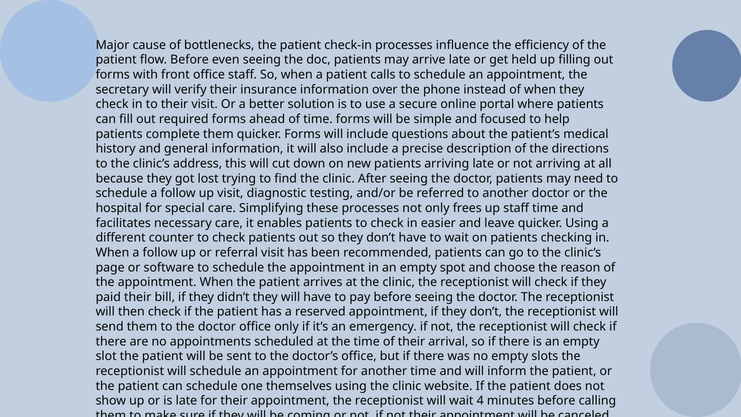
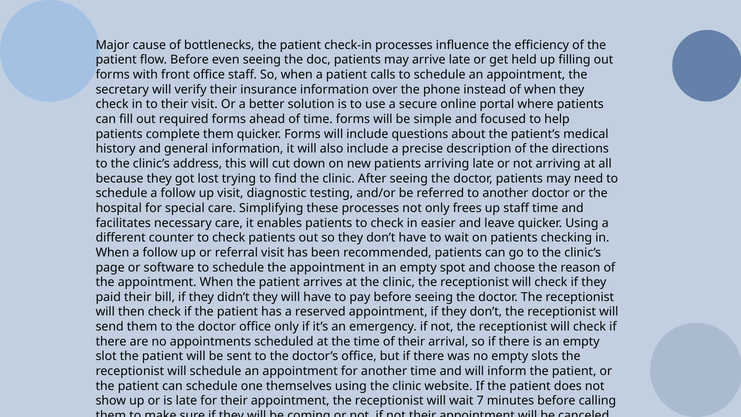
4: 4 -> 7
